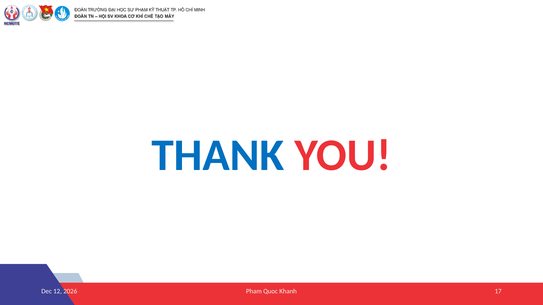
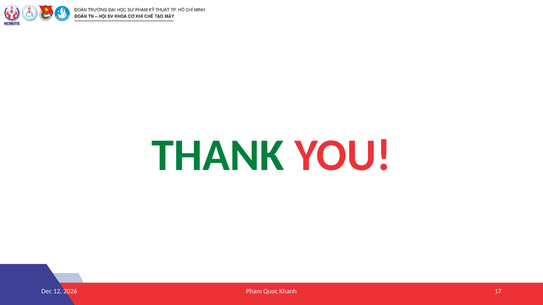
THANK colour: blue -> green
